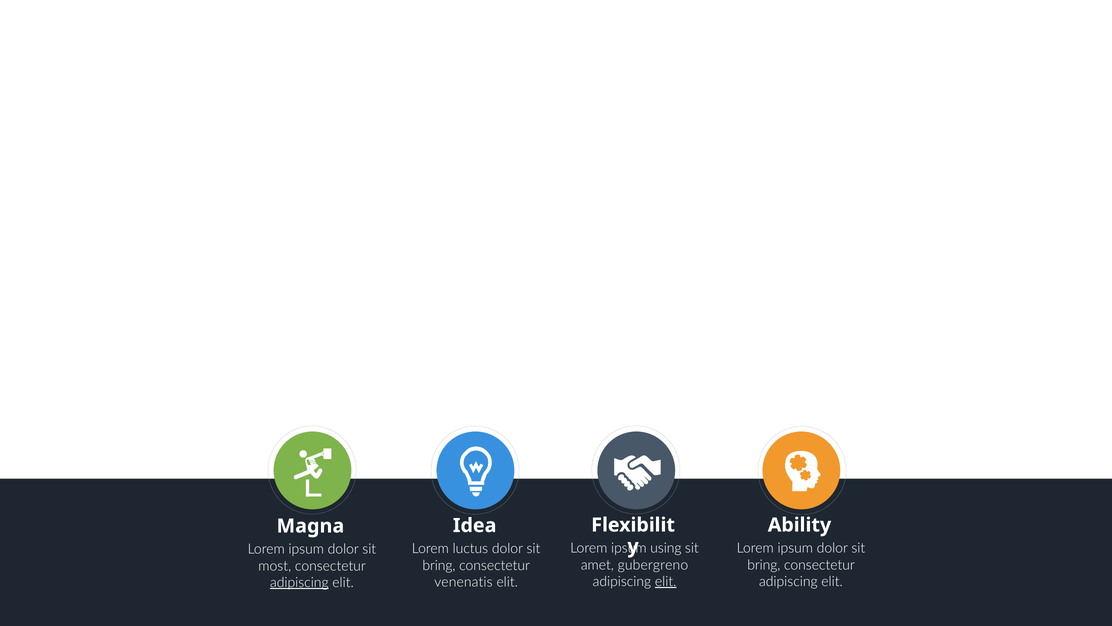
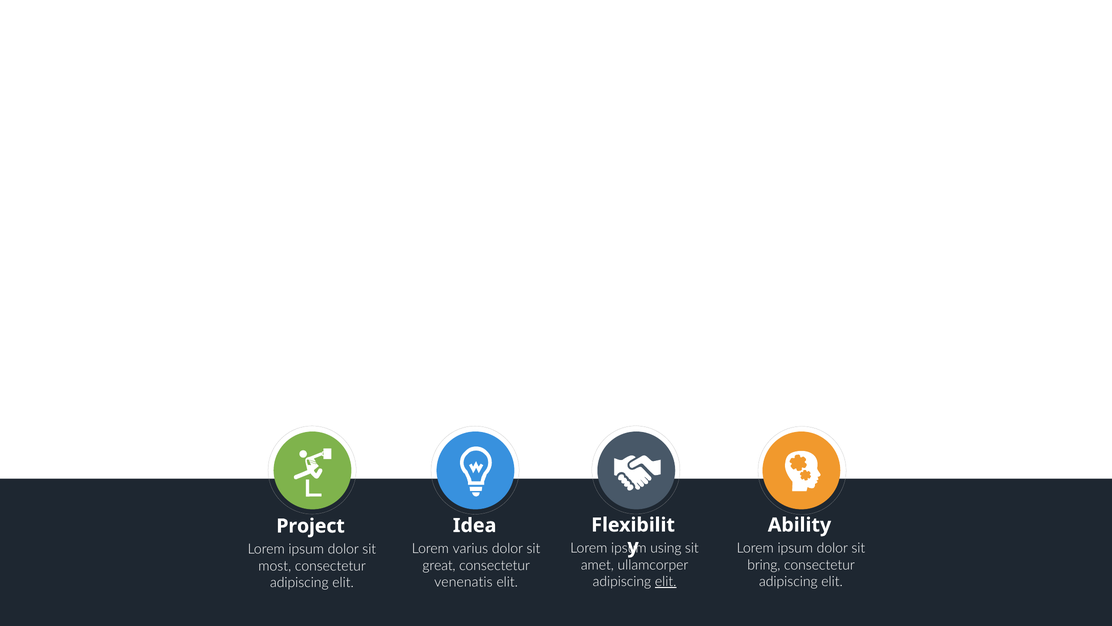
Magna: Magna -> Project
luctus: luctus -> varius
gubergreno: gubergreno -> ullamcorper
bring at (439, 565): bring -> great
adipiscing at (299, 582) underline: present -> none
